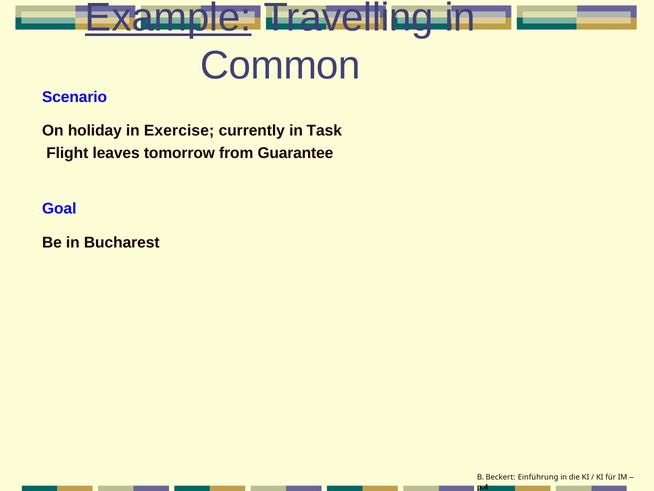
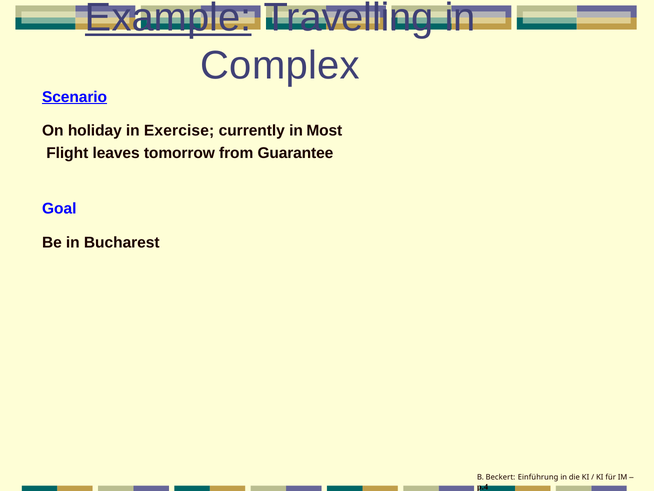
Common: Common -> Complex
Scenario underline: none -> present
Task: Task -> Most
